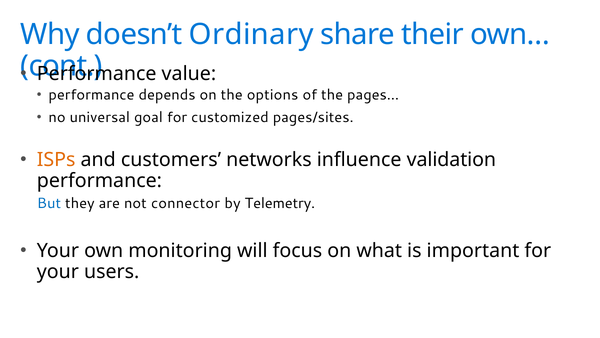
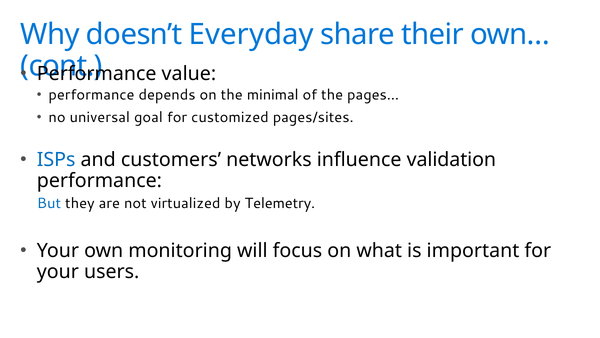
Ordinary: Ordinary -> Everyday
options: options -> minimal
ISPs colour: orange -> blue
connector: connector -> virtualized
